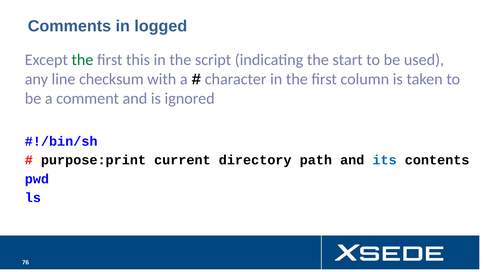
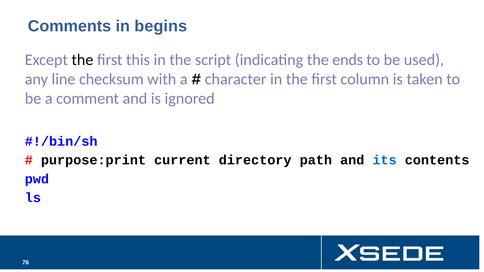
logged: logged -> begins
the at (82, 60) colour: green -> black
start: start -> ends
